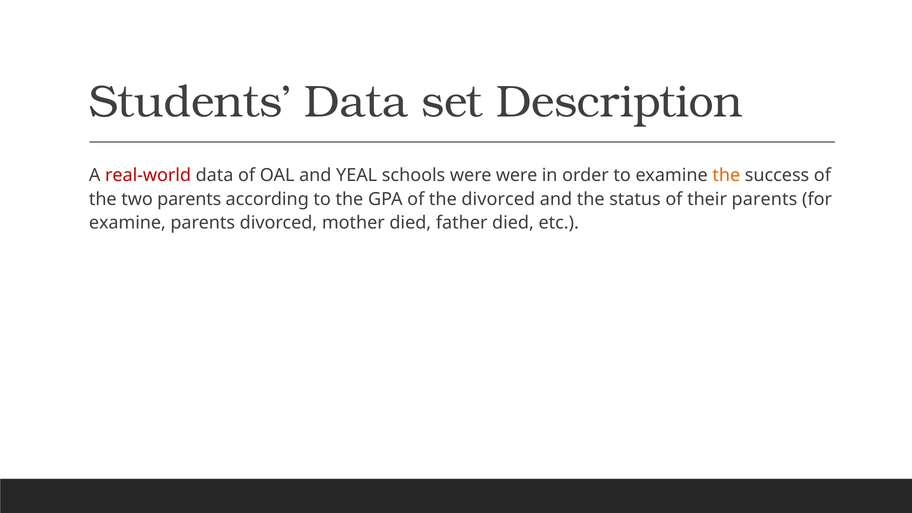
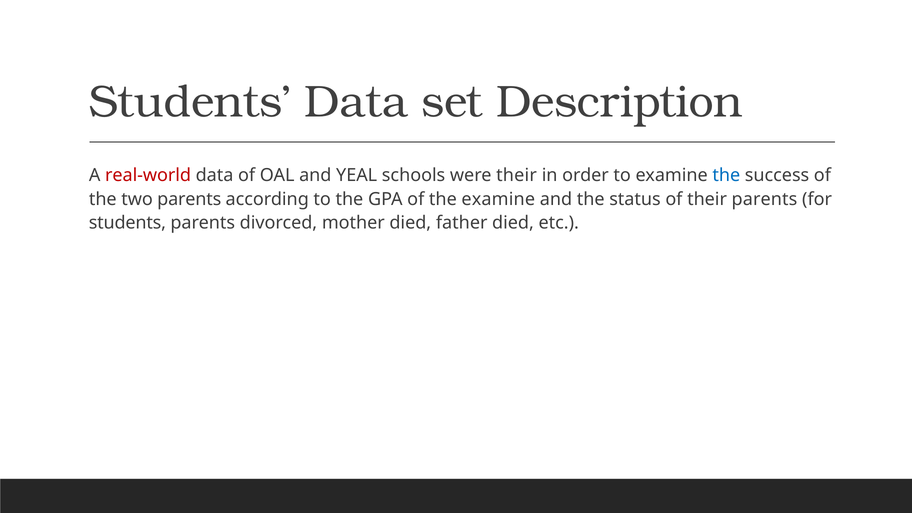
were were: were -> their
the at (726, 175) colour: orange -> blue
the divorced: divorced -> examine
examine at (127, 223): examine -> students
